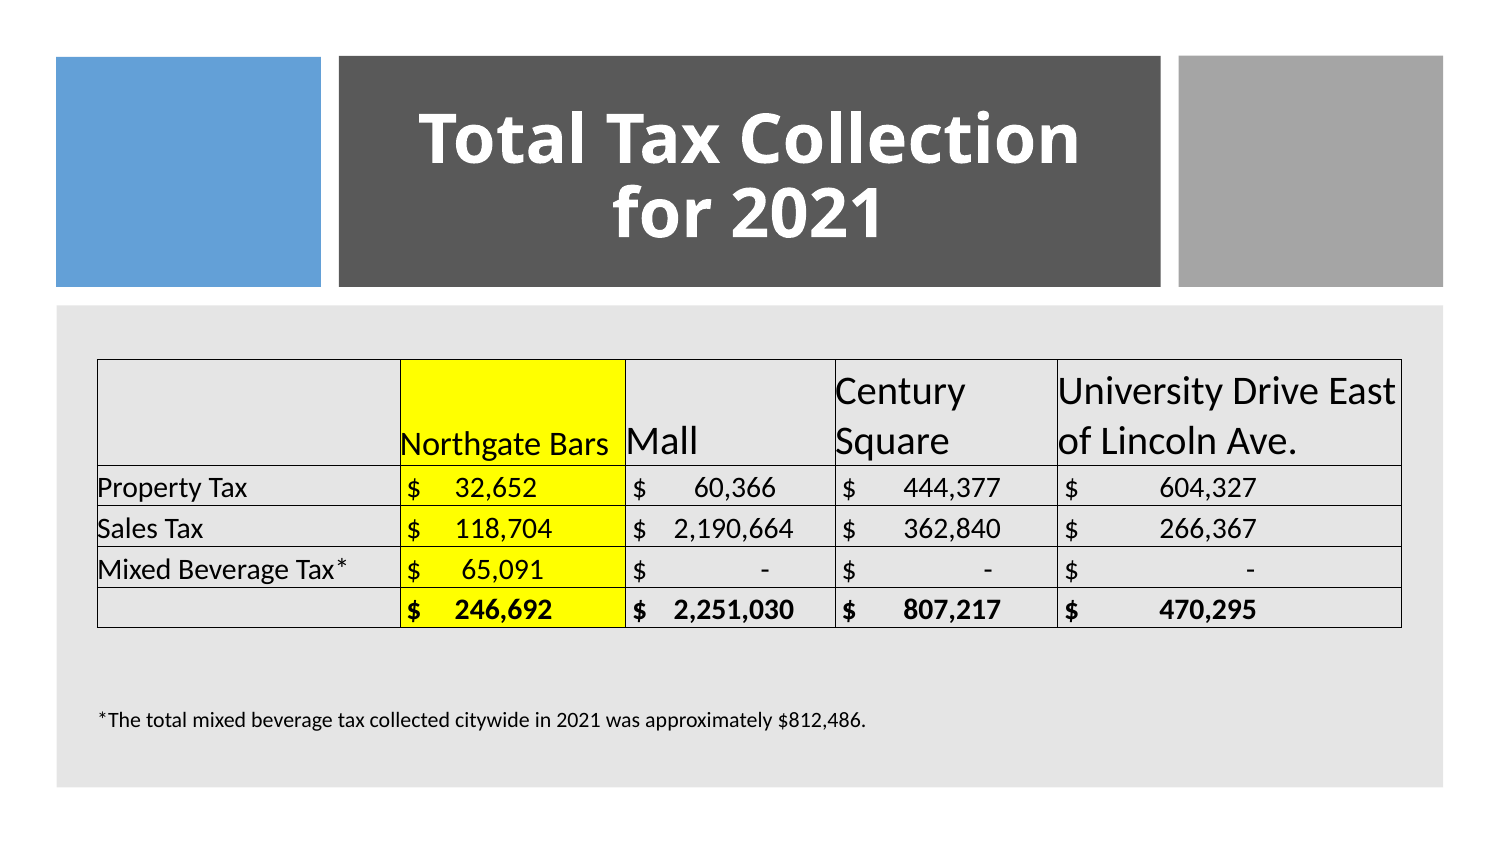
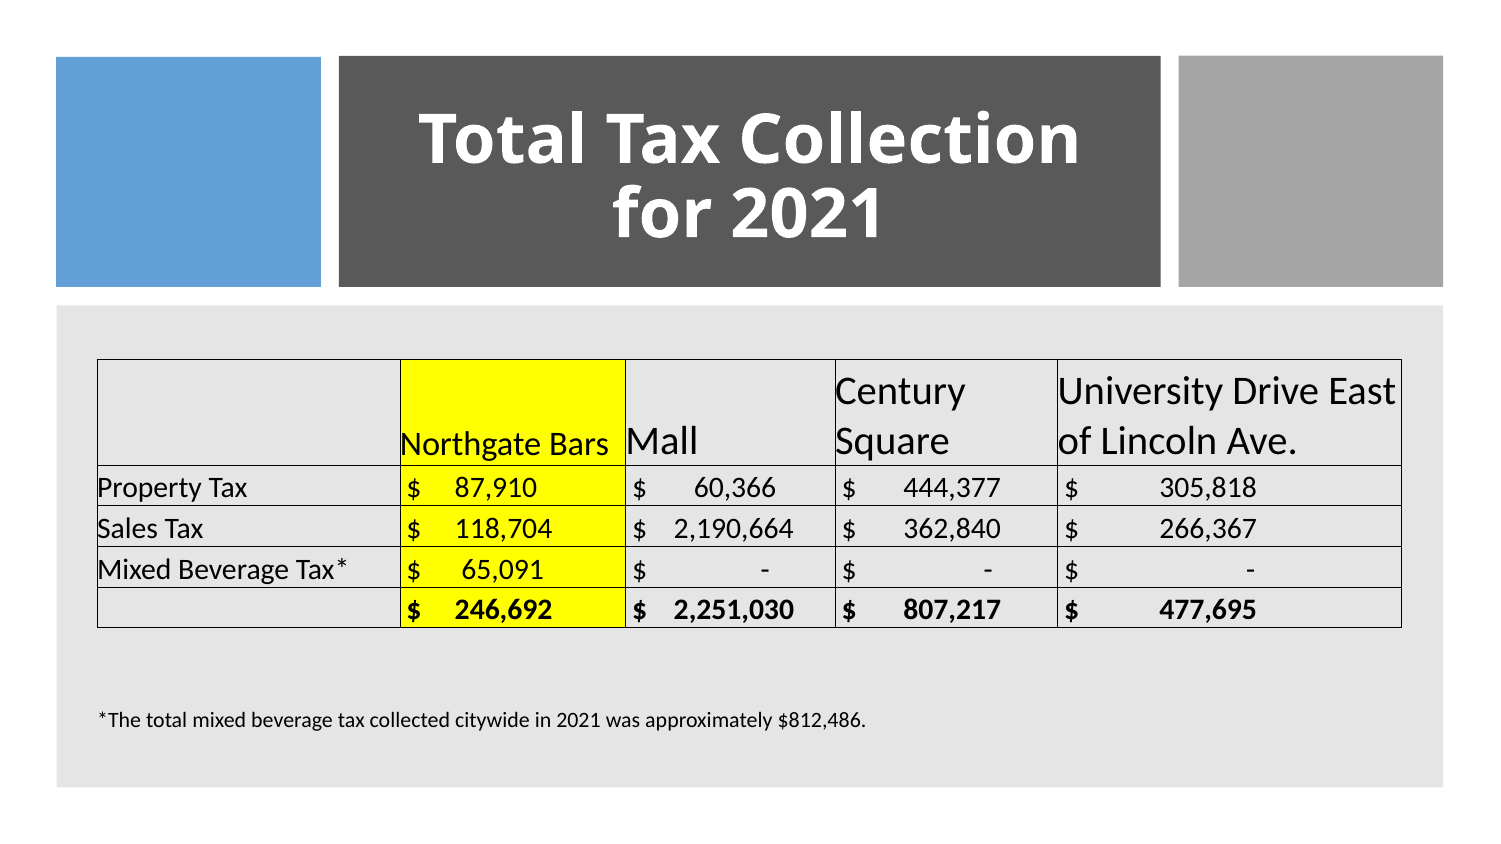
32,652: 32,652 -> 87,910
604,327: 604,327 -> 305,818
470,295: 470,295 -> 477,695
